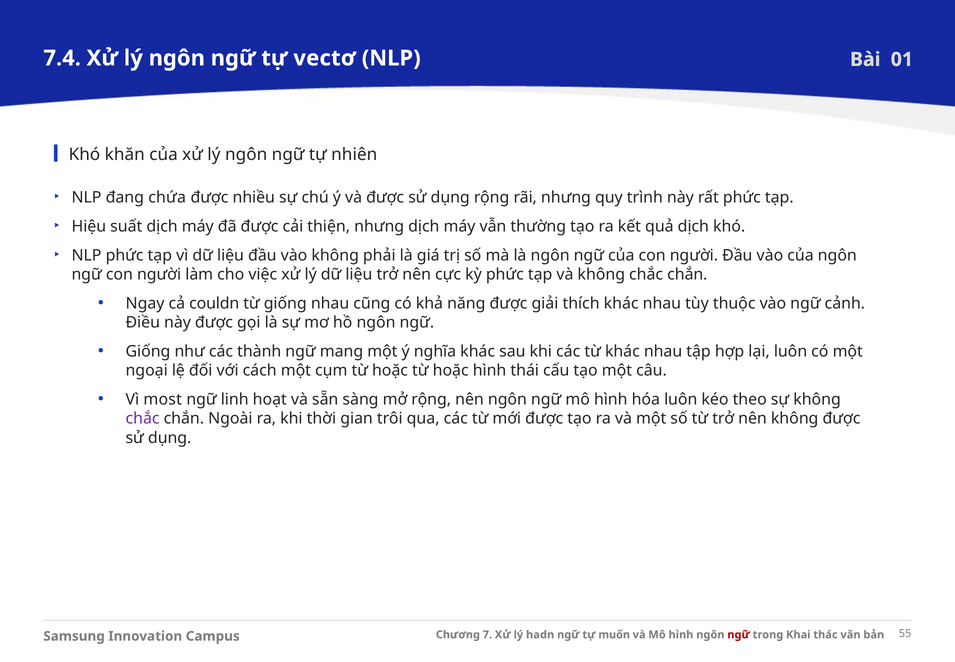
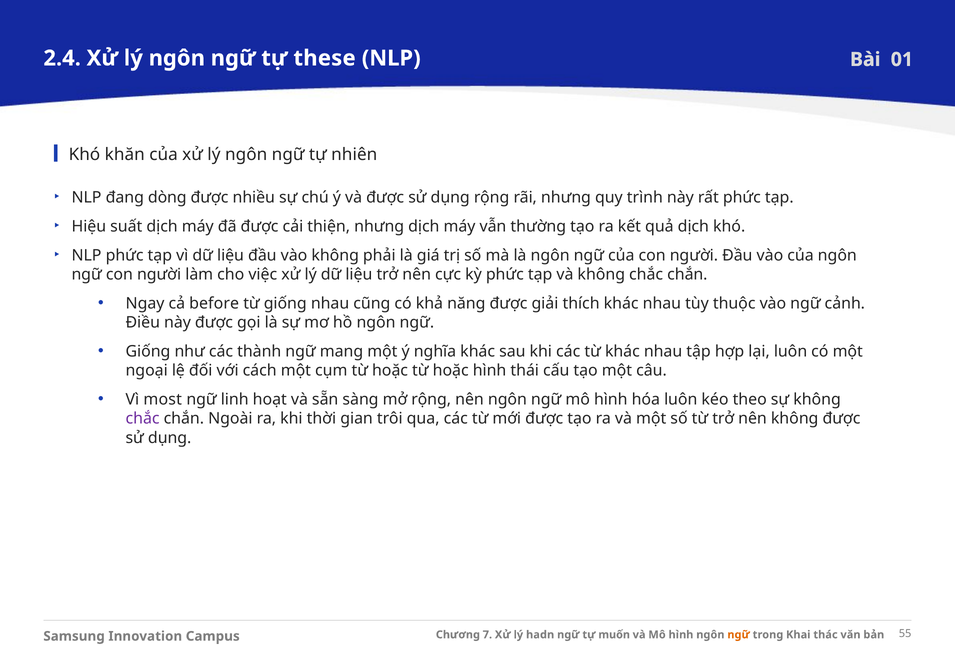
7.4: 7.4 -> 2.4
vectơ: vectơ -> these
chứa: chứa -> dòng
couldn: couldn -> before
ngữ at (739, 634) colour: red -> orange
